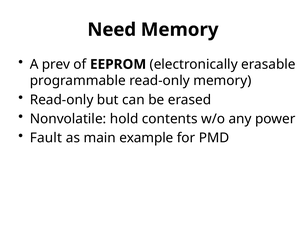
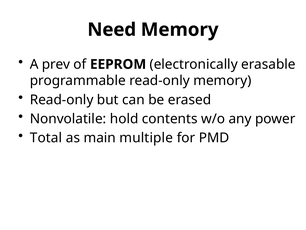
Fault: Fault -> Total
example: example -> multiple
